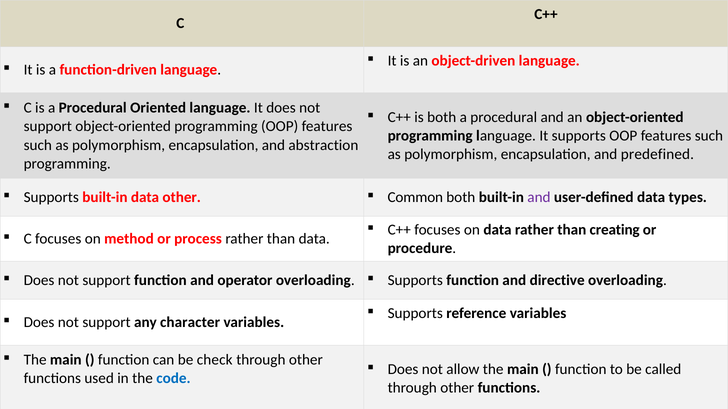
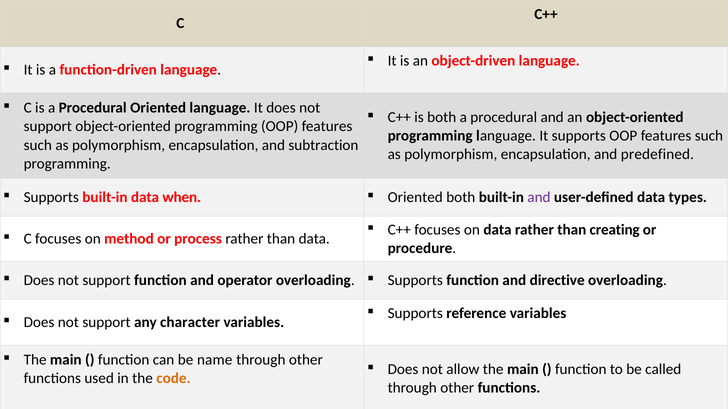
abstraction: abstraction -> subtraction
data other: other -> when
Common at (415, 198): Common -> Oriented
check: check -> name
code colour: blue -> orange
